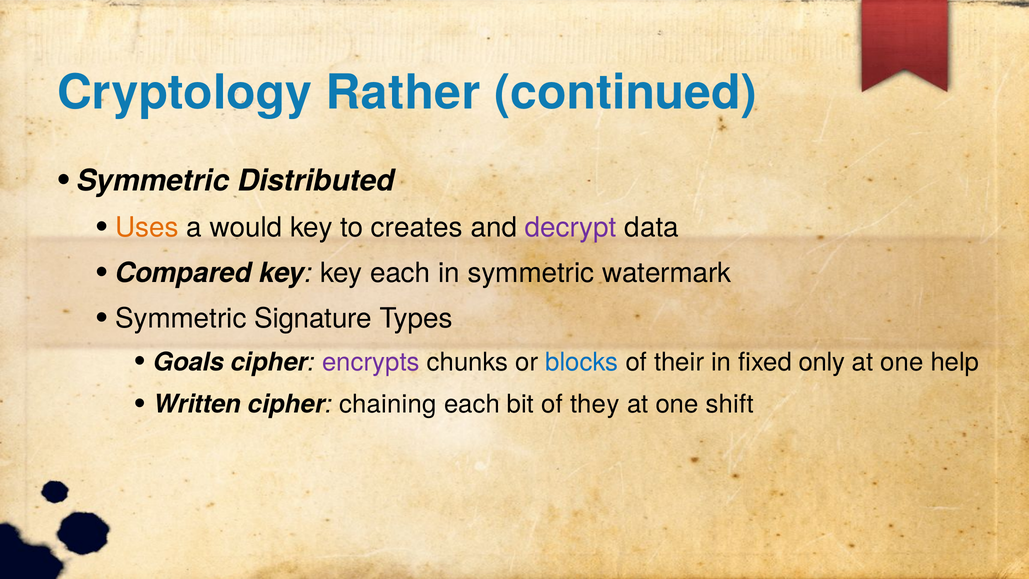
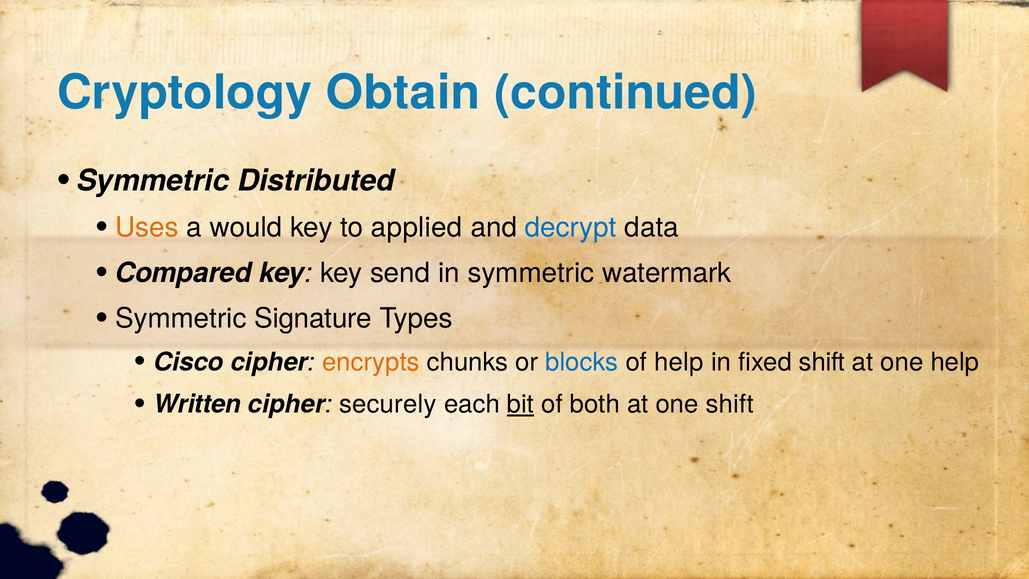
Rather: Rather -> Obtain
creates: creates -> applied
decrypt colour: purple -> blue
key each: each -> send
Goals: Goals -> Cisco
encrypts colour: purple -> orange
of their: their -> help
fixed only: only -> shift
chaining: chaining -> securely
bit underline: none -> present
they: they -> both
